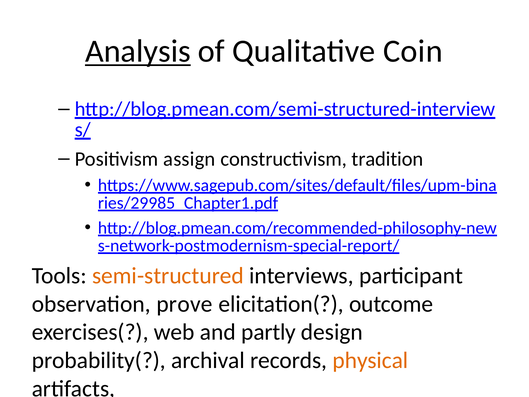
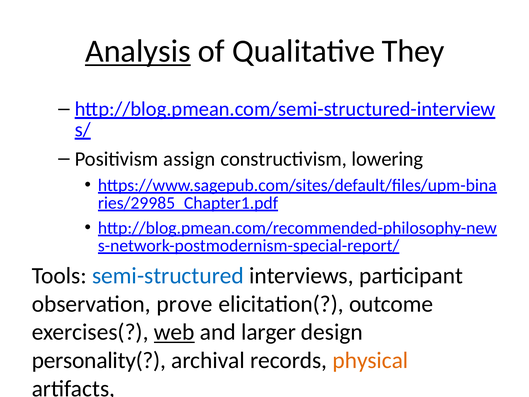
Coin: Coin -> They
tradition: tradition -> lowering
semi-structured colour: orange -> blue
web underline: none -> present
partly: partly -> larger
probability(: probability( -> personality(
